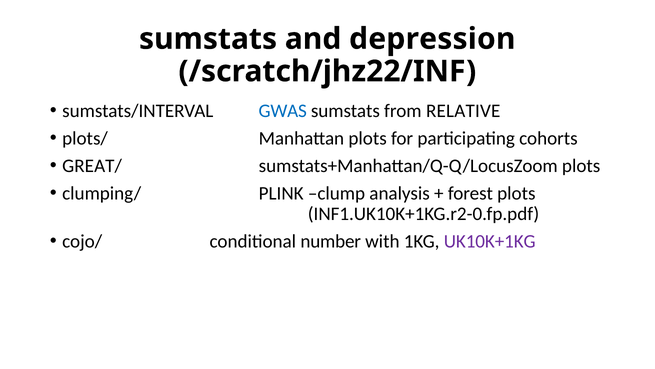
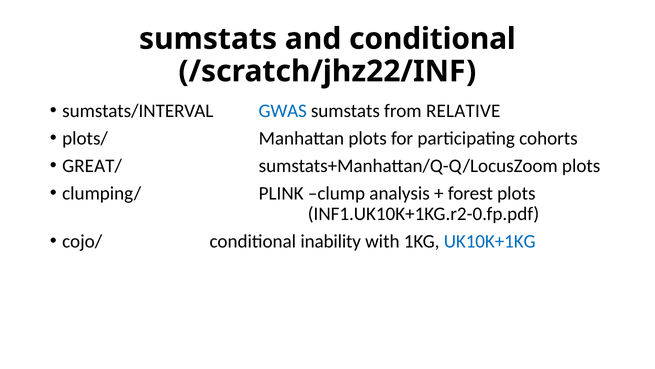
and depression: depression -> conditional
number: number -> inability
UK10K+1KG colour: purple -> blue
